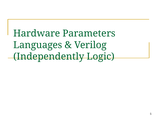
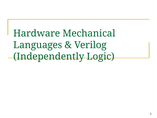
Parameters: Parameters -> Mechanical
